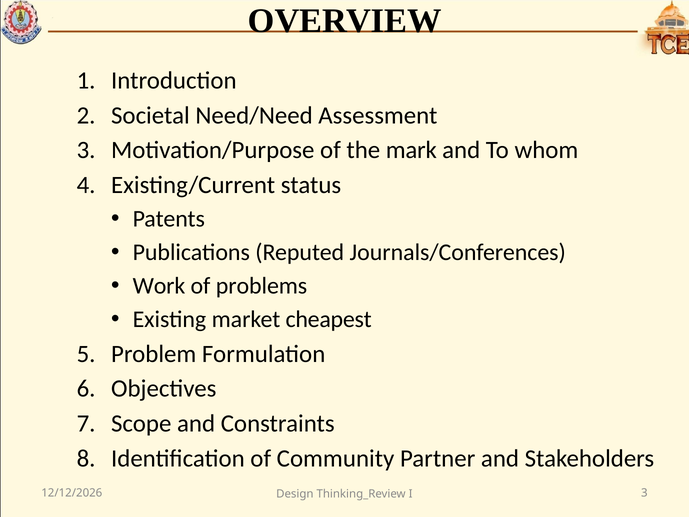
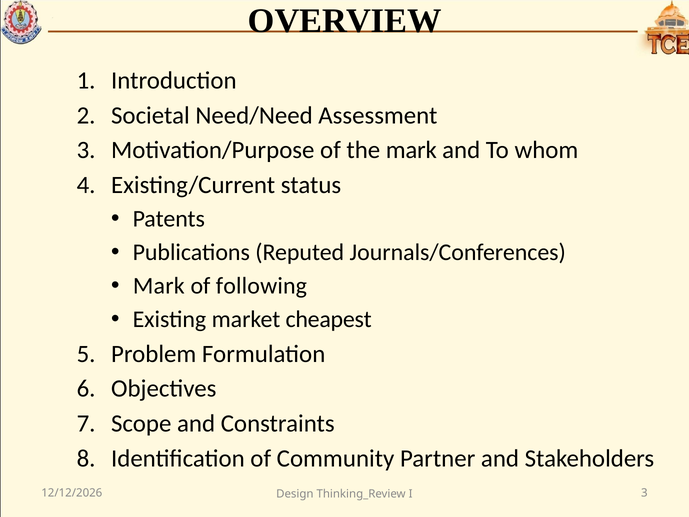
Work at (159, 286): Work -> Mark
problems: problems -> following
